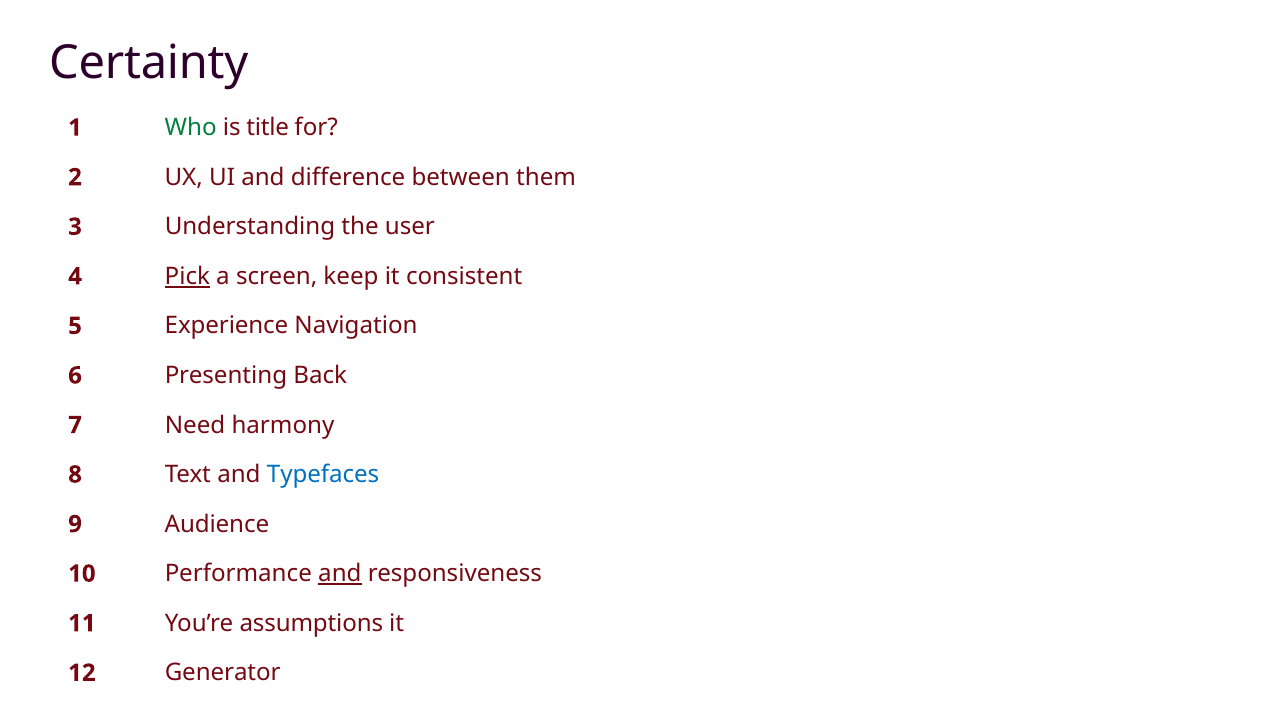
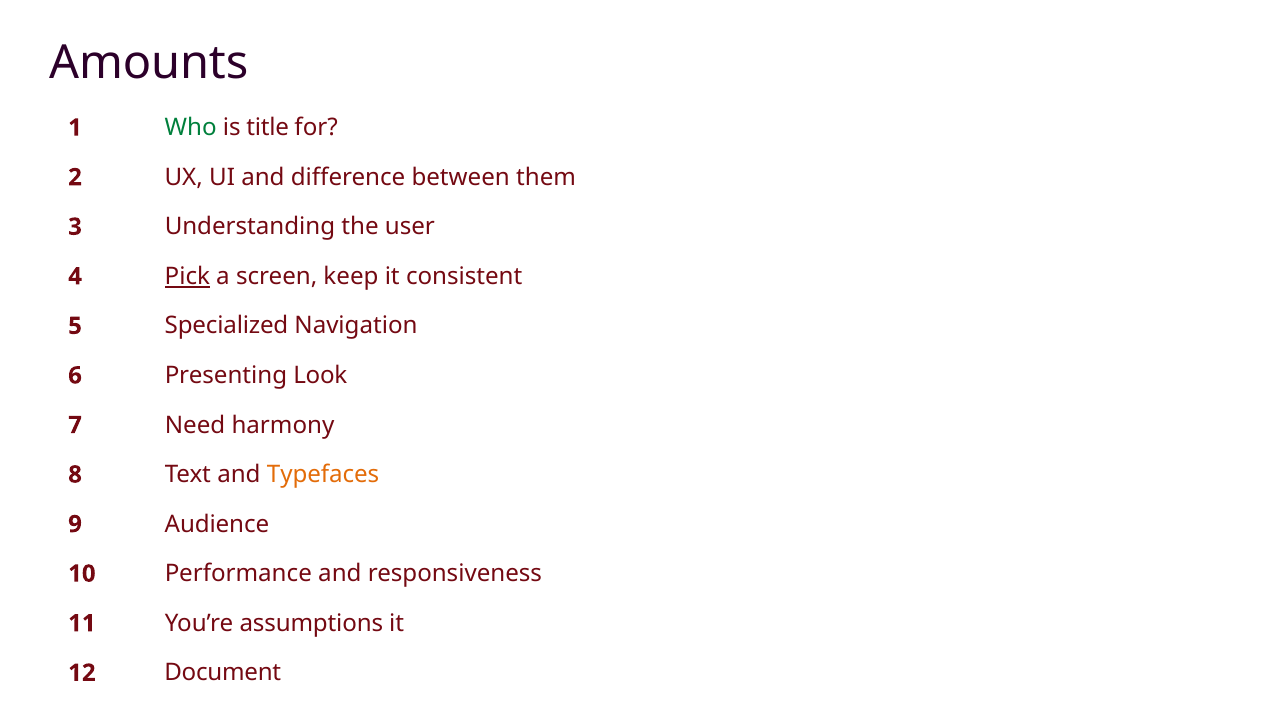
Certainty: Certainty -> Amounts
Experience: Experience -> Specialized
Back: Back -> Look
Typefaces colour: blue -> orange
and at (340, 574) underline: present -> none
Generator: Generator -> Document
